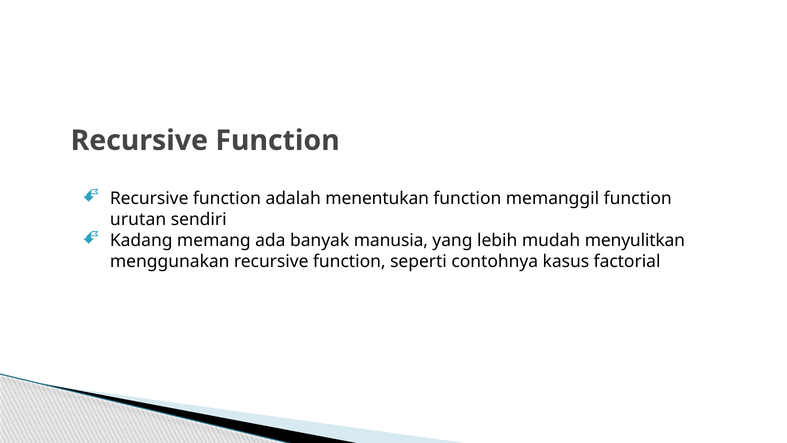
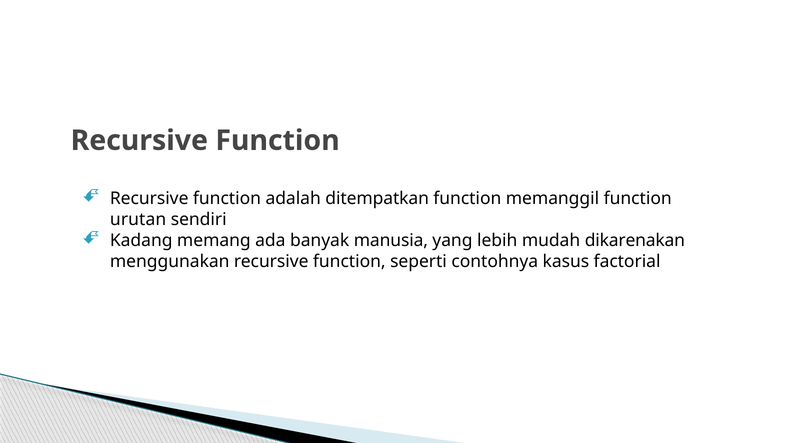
menentukan: menentukan -> ditempatkan
menyulitkan: menyulitkan -> dikarenakan
